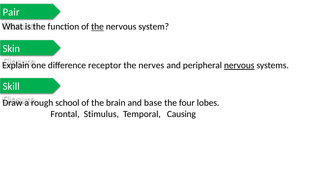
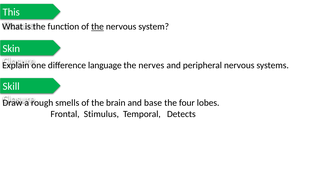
Pair: Pair -> This
receptor: receptor -> language
nervous at (239, 65) underline: present -> none
school: school -> smells
Causing: Causing -> Detects
